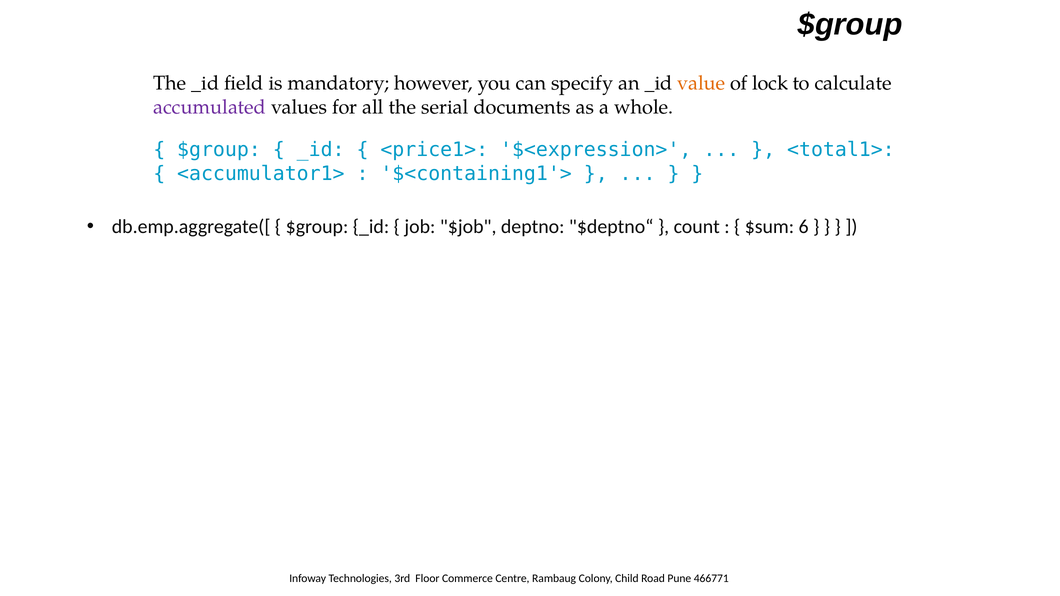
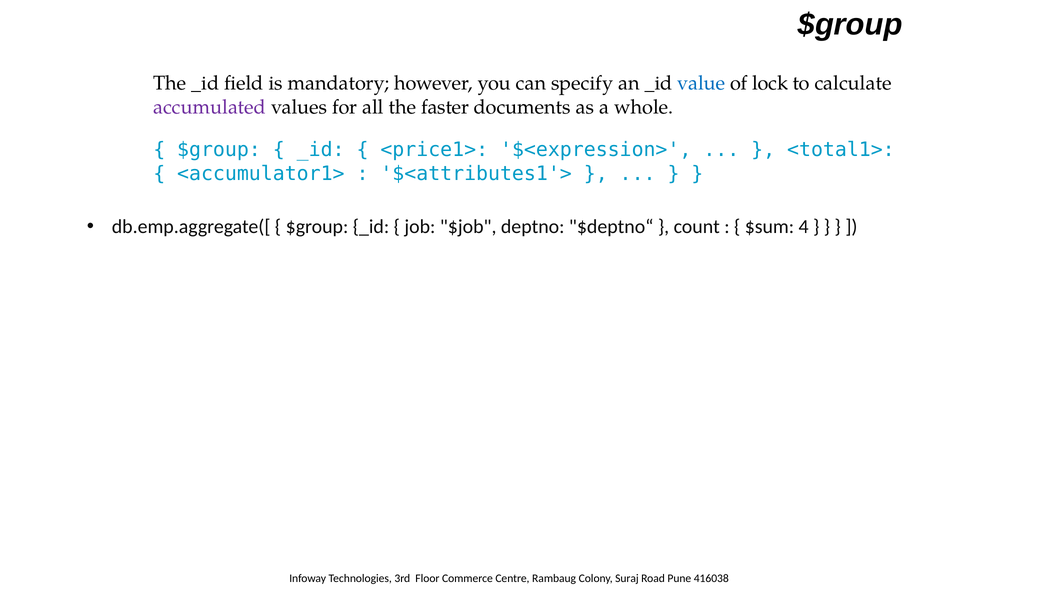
value colour: orange -> blue
serial: serial -> faster
$<containing1'>: $<containing1'> -> $<attributes1'>
6: 6 -> 4
Child: Child -> Suraj
466771: 466771 -> 416038
